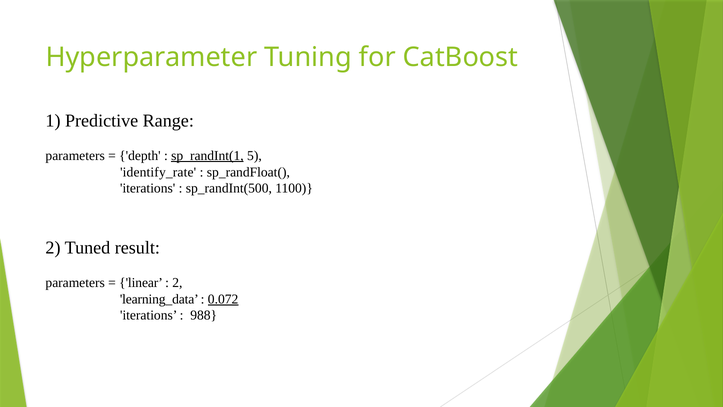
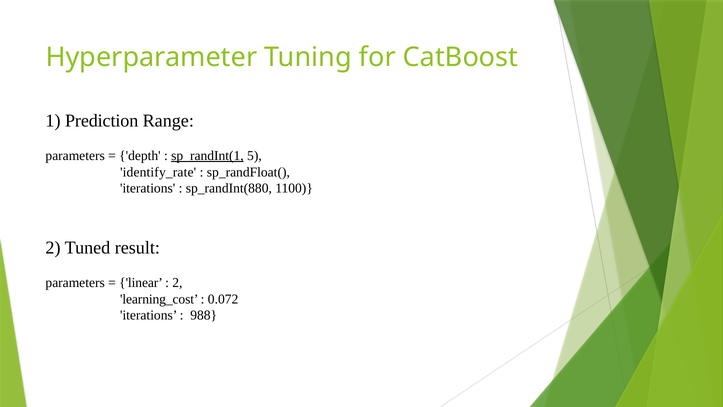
Predictive: Predictive -> Prediction
sp_randInt(500: sp_randInt(500 -> sp_randInt(880
learning_data: learning_data -> learning_cost
0.072 underline: present -> none
